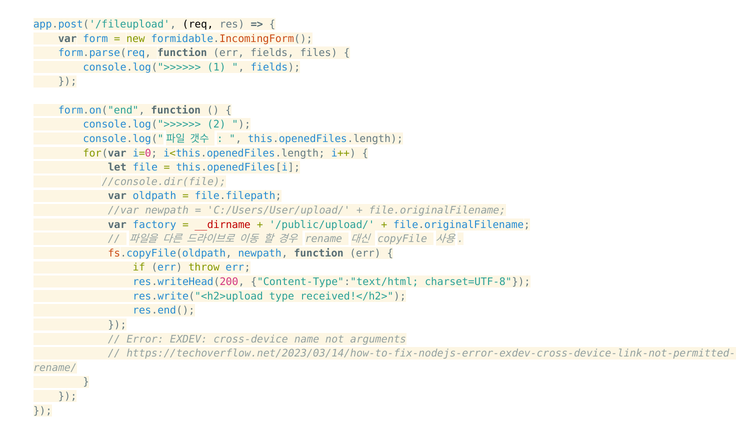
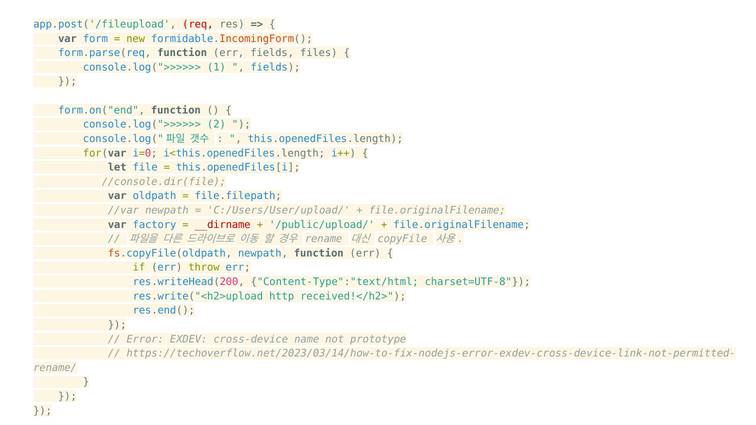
req colour: black -> red
type: type -> http
arguments: arguments -> prototype
